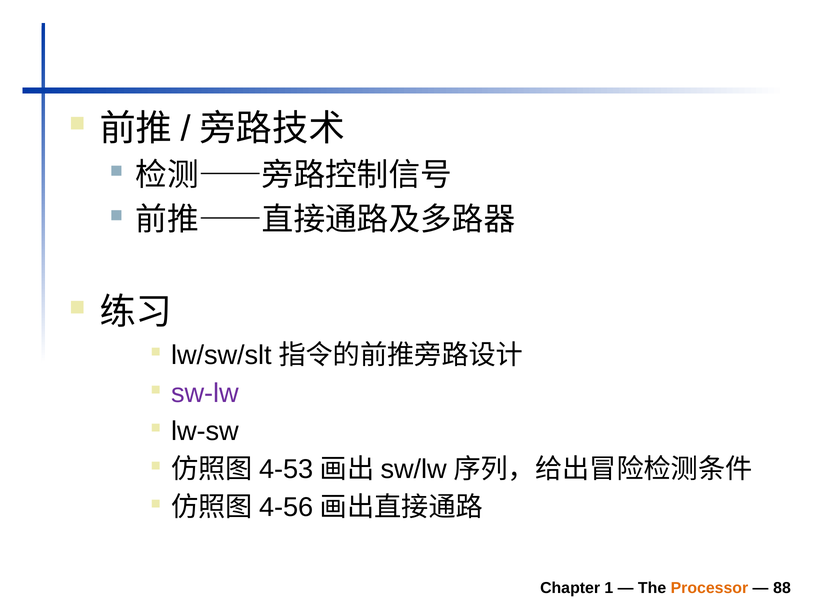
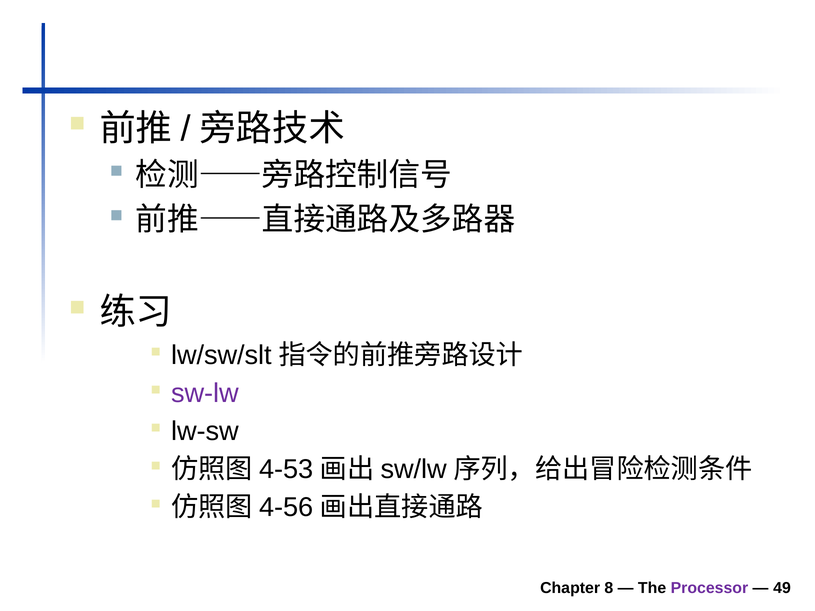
1: 1 -> 8
Processor colour: orange -> purple
88: 88 -> 49
